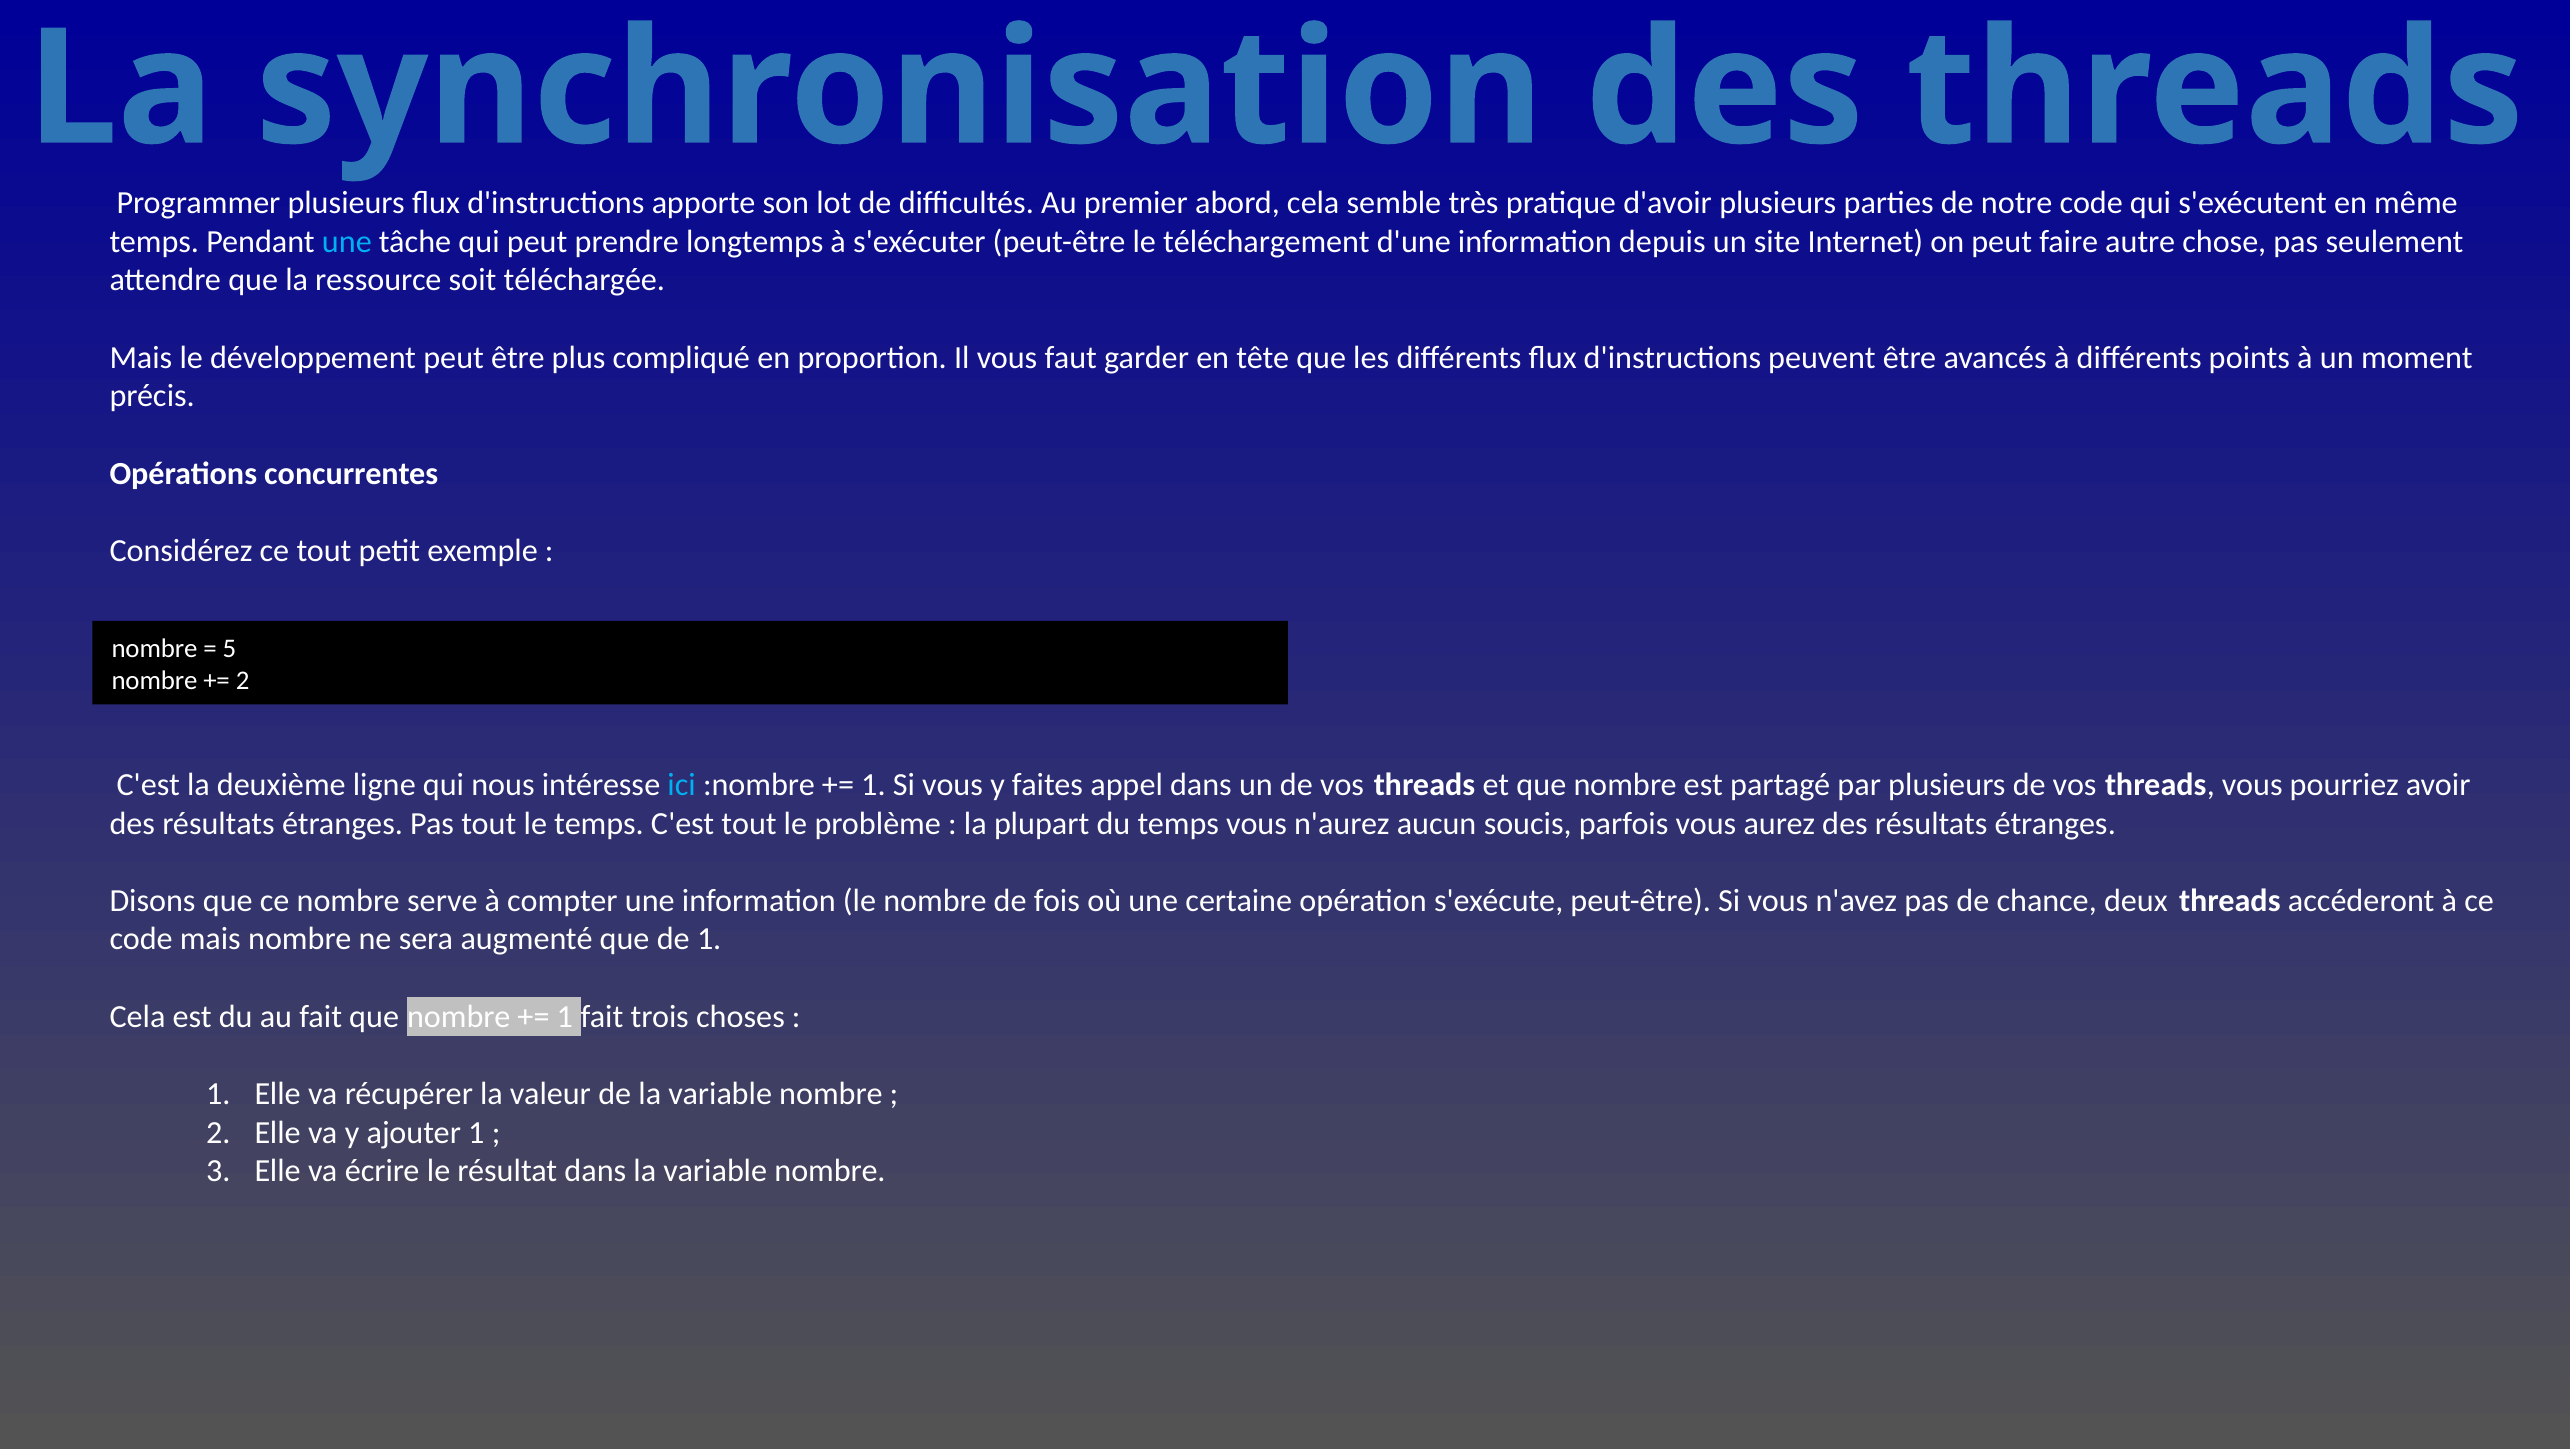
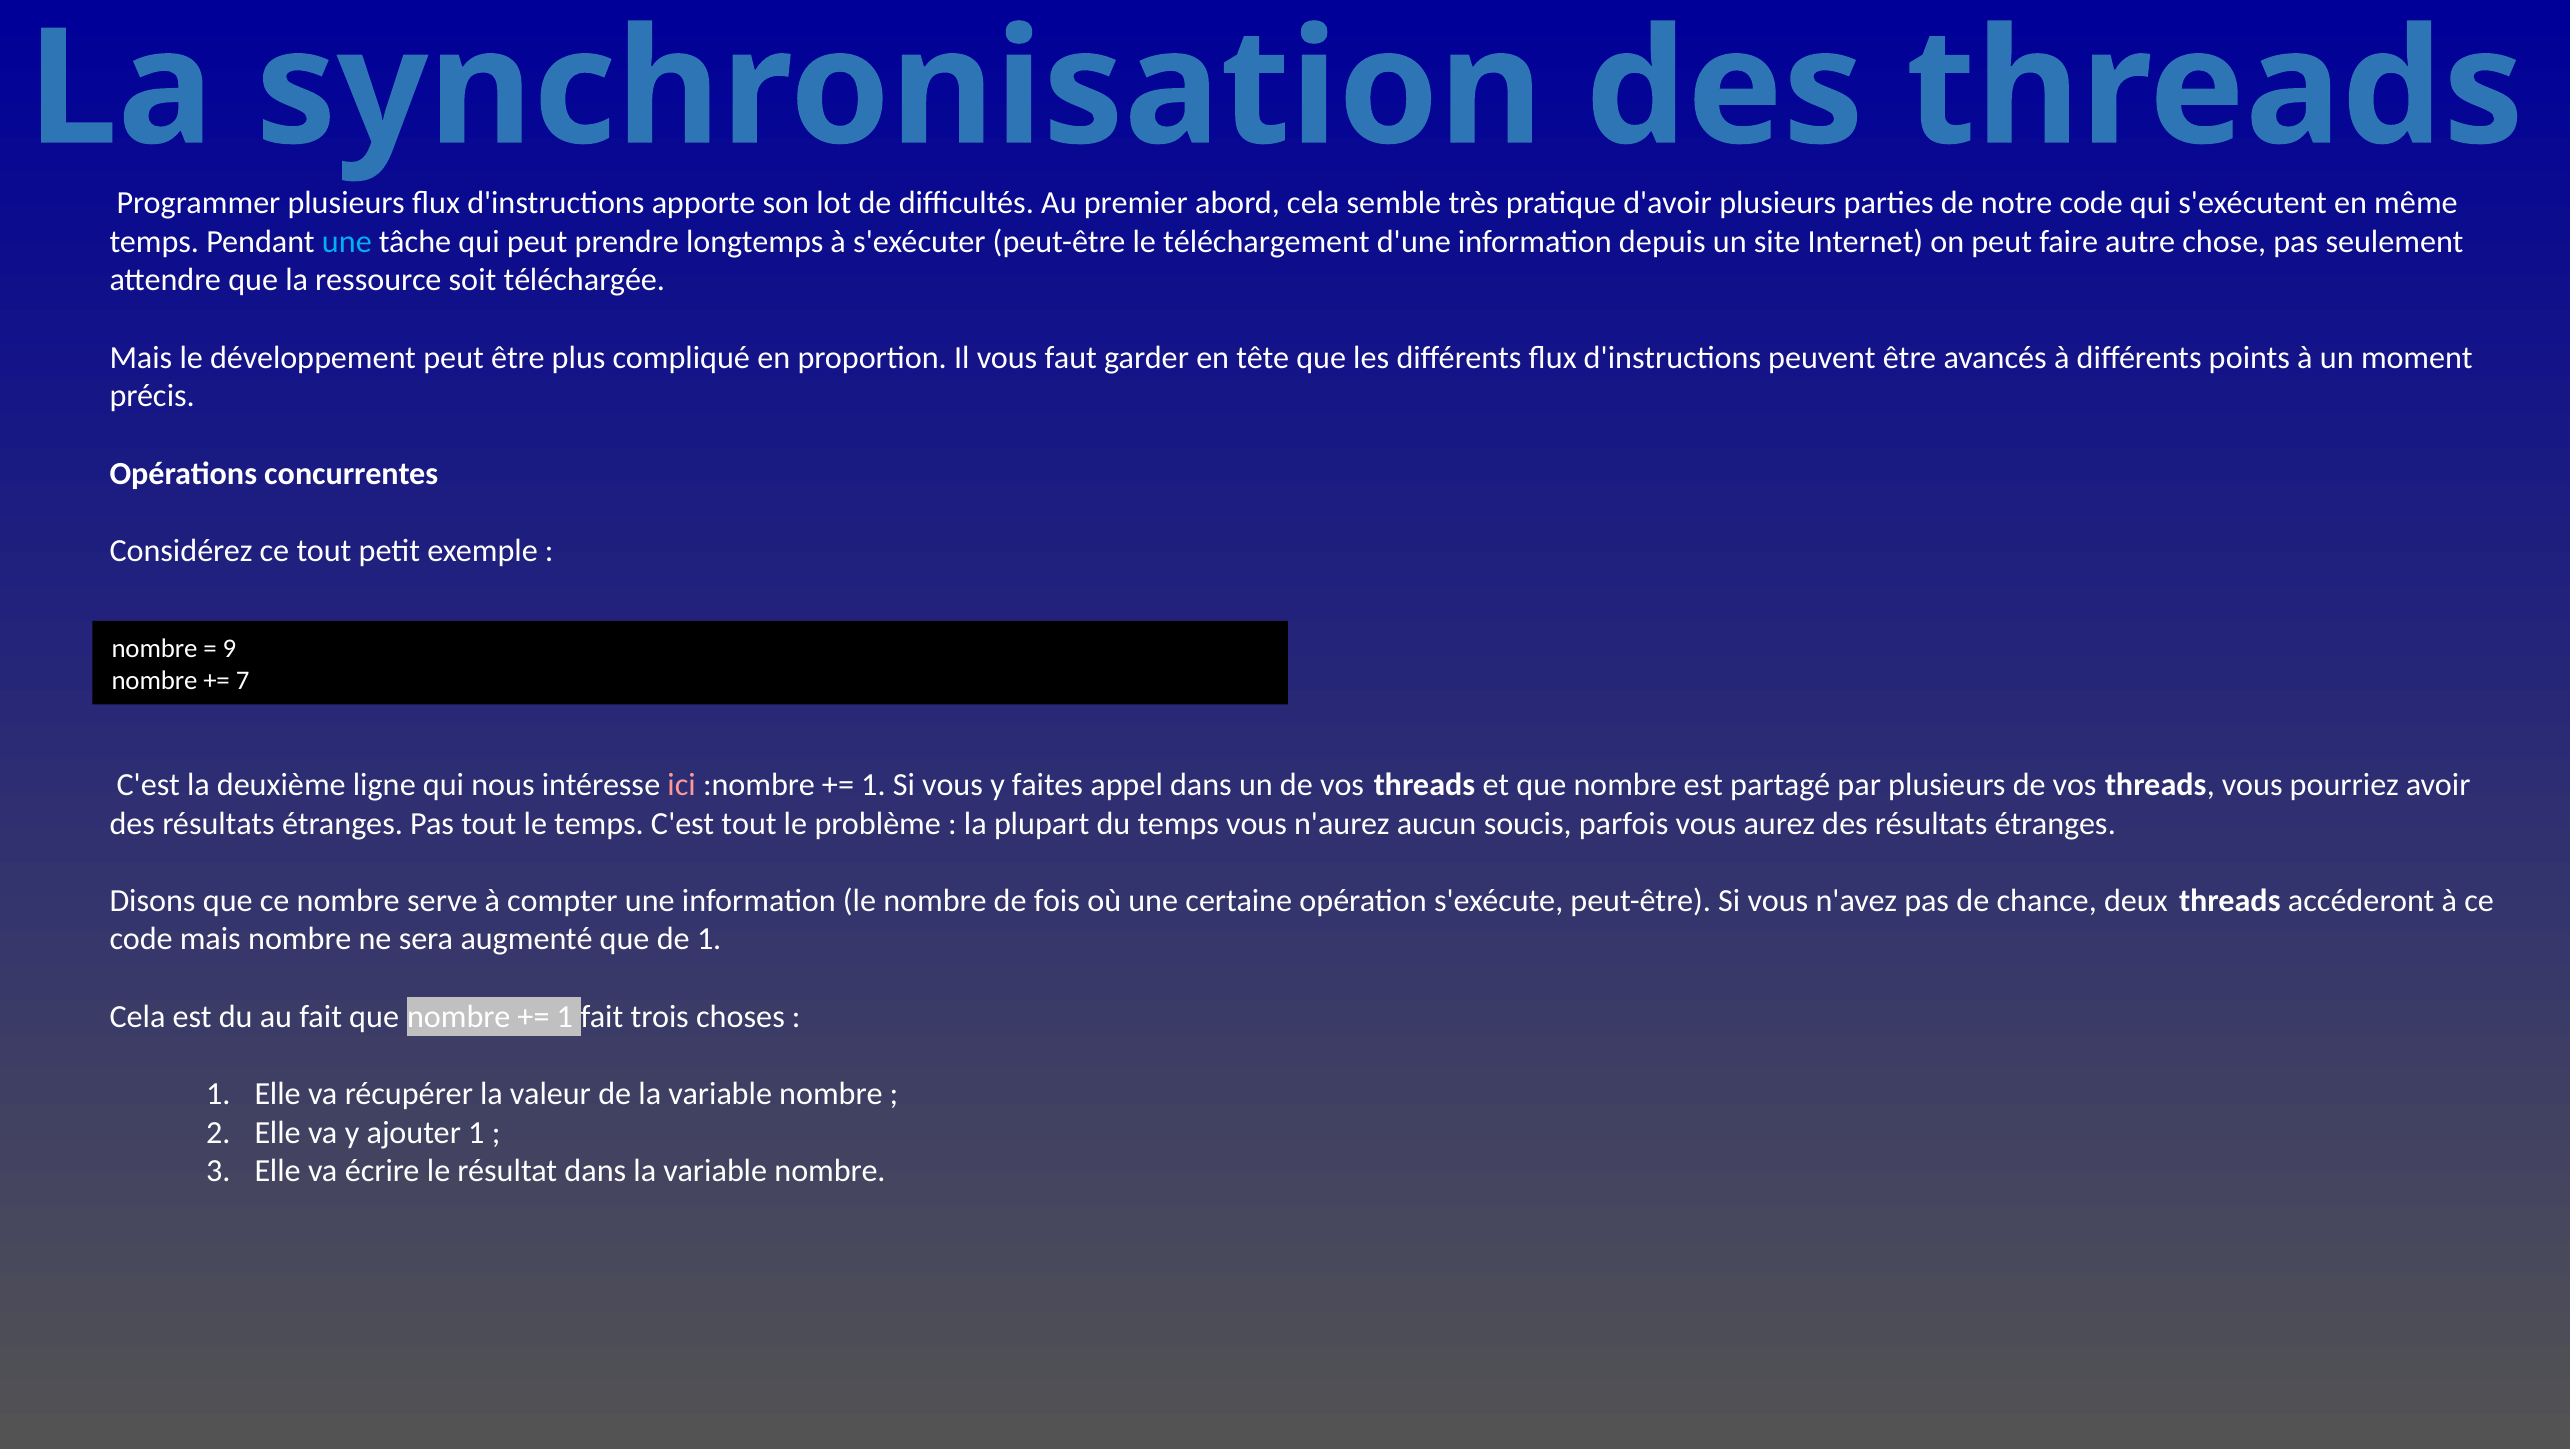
5: 5 -> 9
2 at (243, 681): 2 -> 7
ici colour: light blue -> pink
